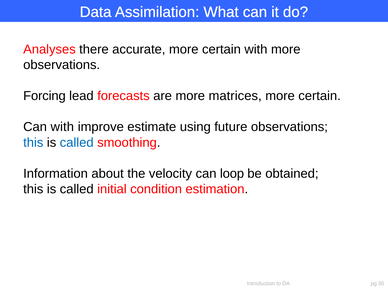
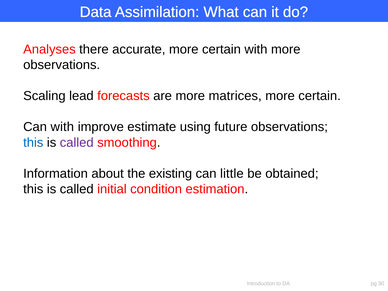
Forcing: Forcing -> Scaling
called at (77, 142) colour: blue -> purple
velocity: velocity -> existing
loop: loop -> little
